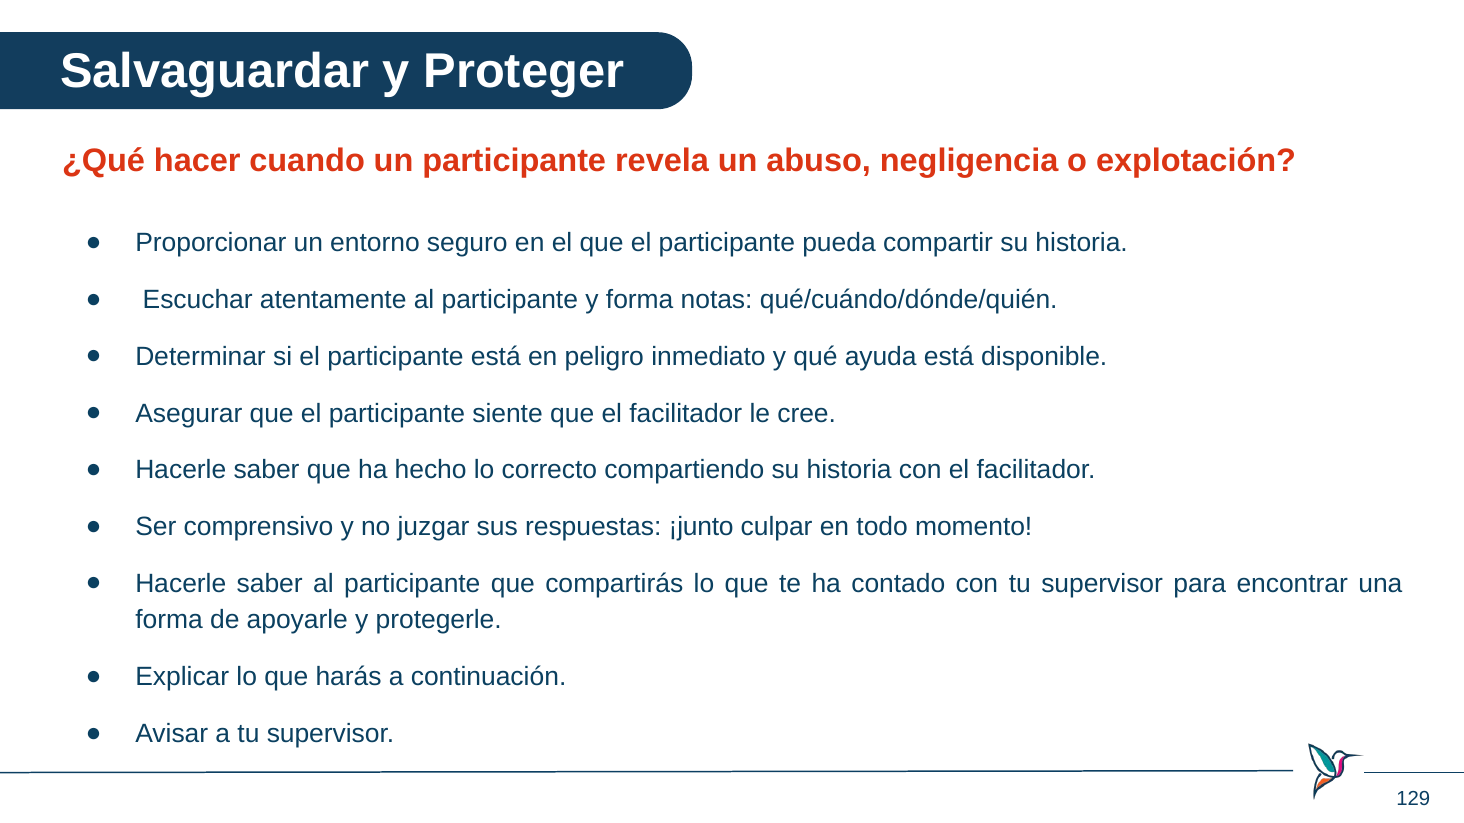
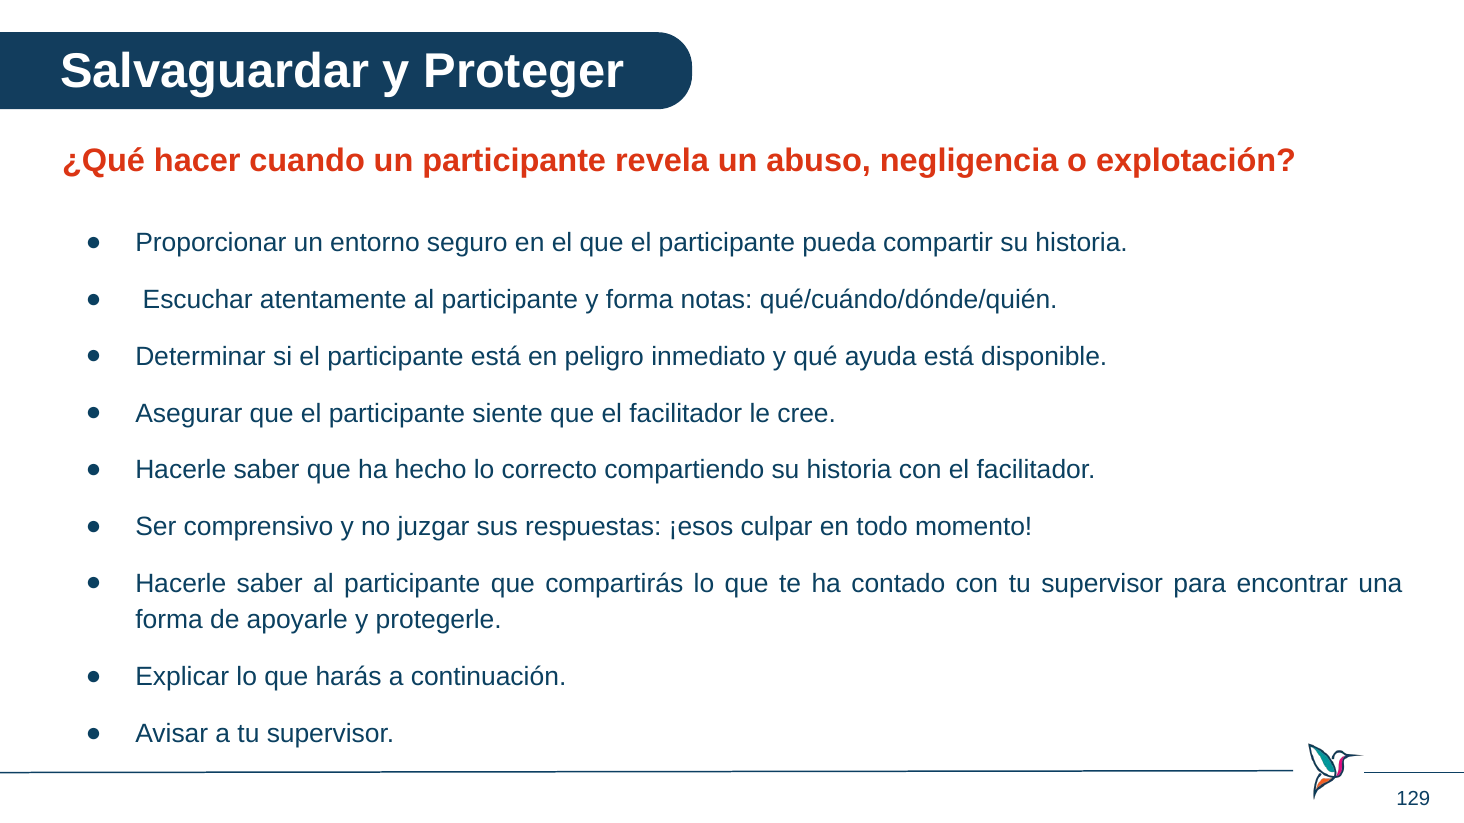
¡junto: ¡junto -> ¡esos
